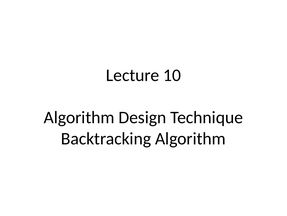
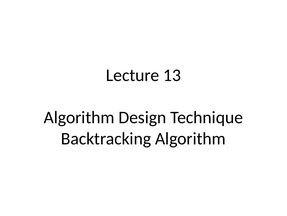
10: 10 -> 13
